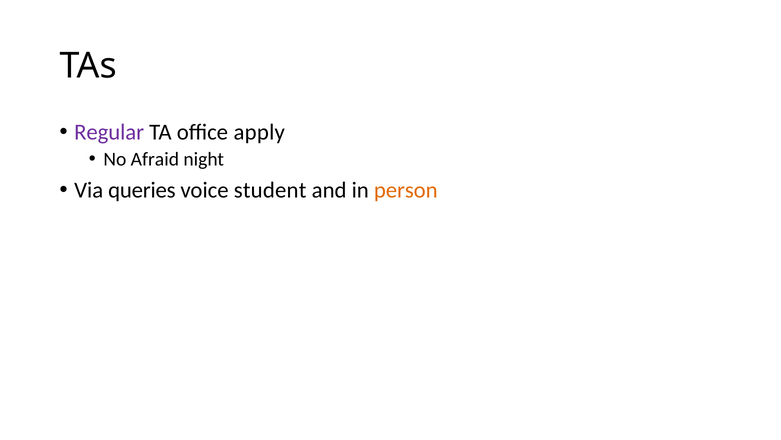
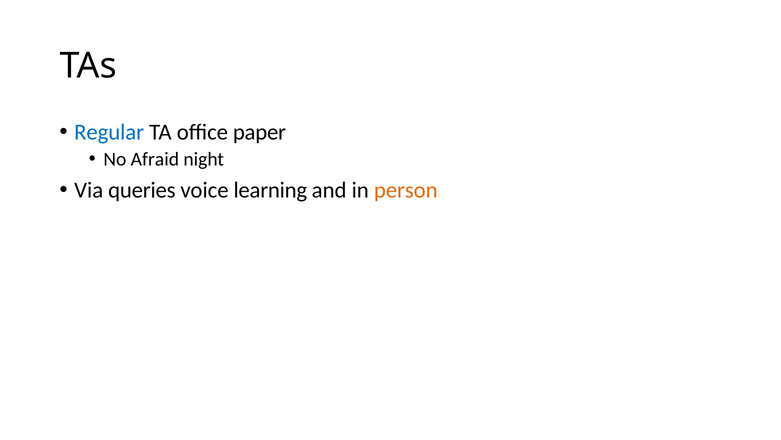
Regular colour: purple -> blue
apply: apply -> paper
student: student -> learning
